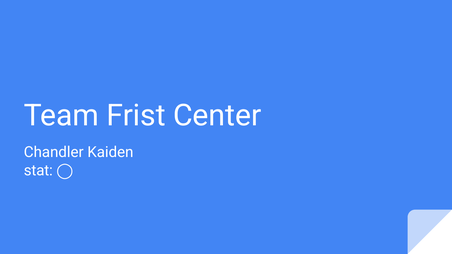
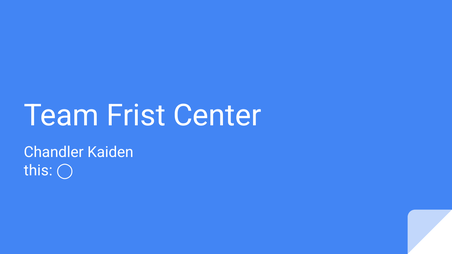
stat: stat -> this
